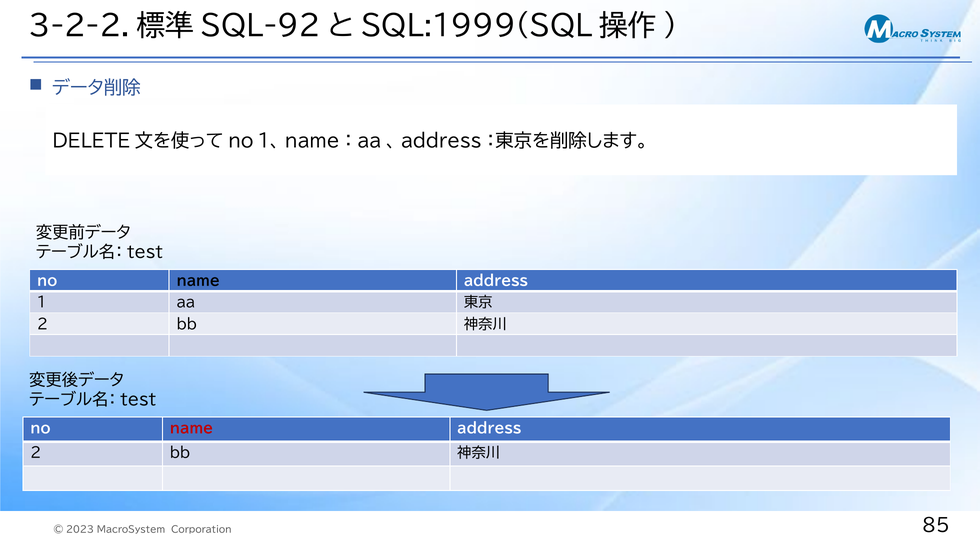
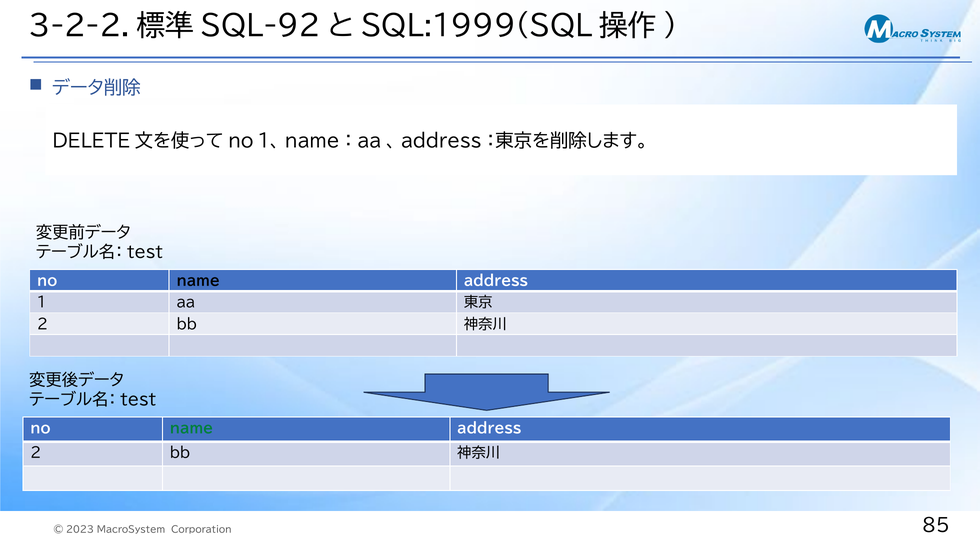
name at (191, 429) colour: red -> green
